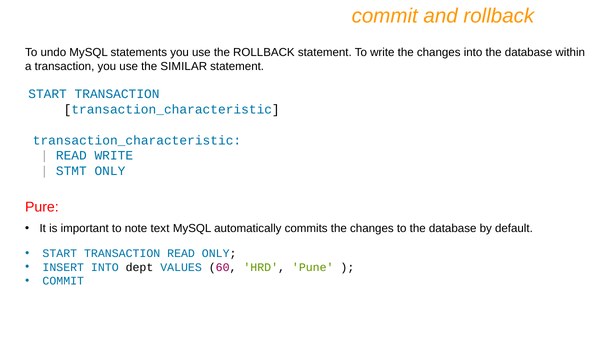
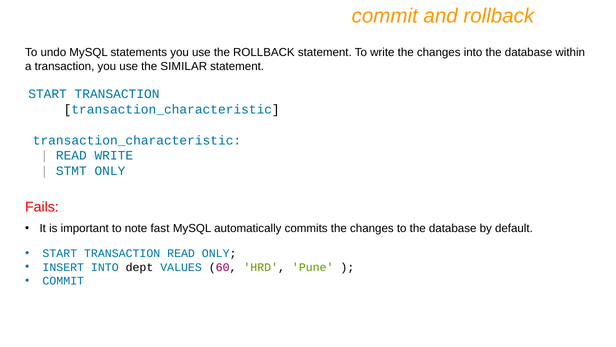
Pure: Pure -> Fails
text: text -> fast
